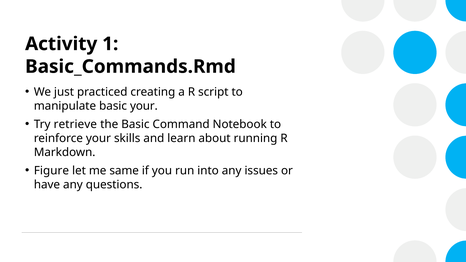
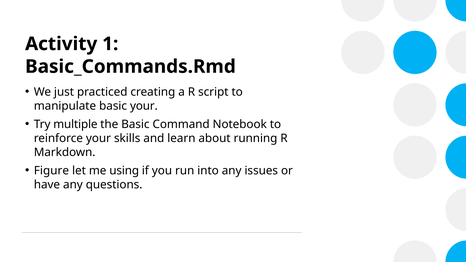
retrieve: retrieve -> multiple
same: same -> using
